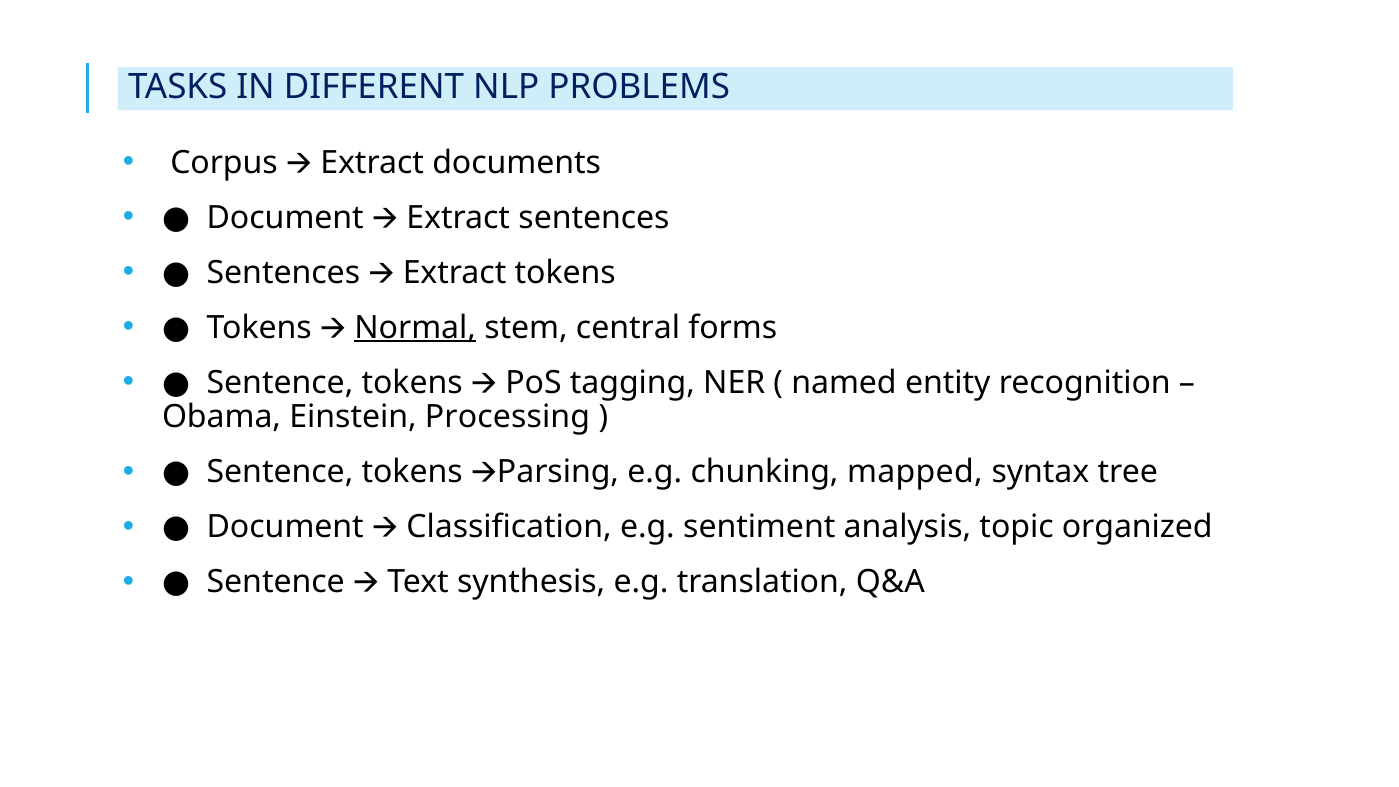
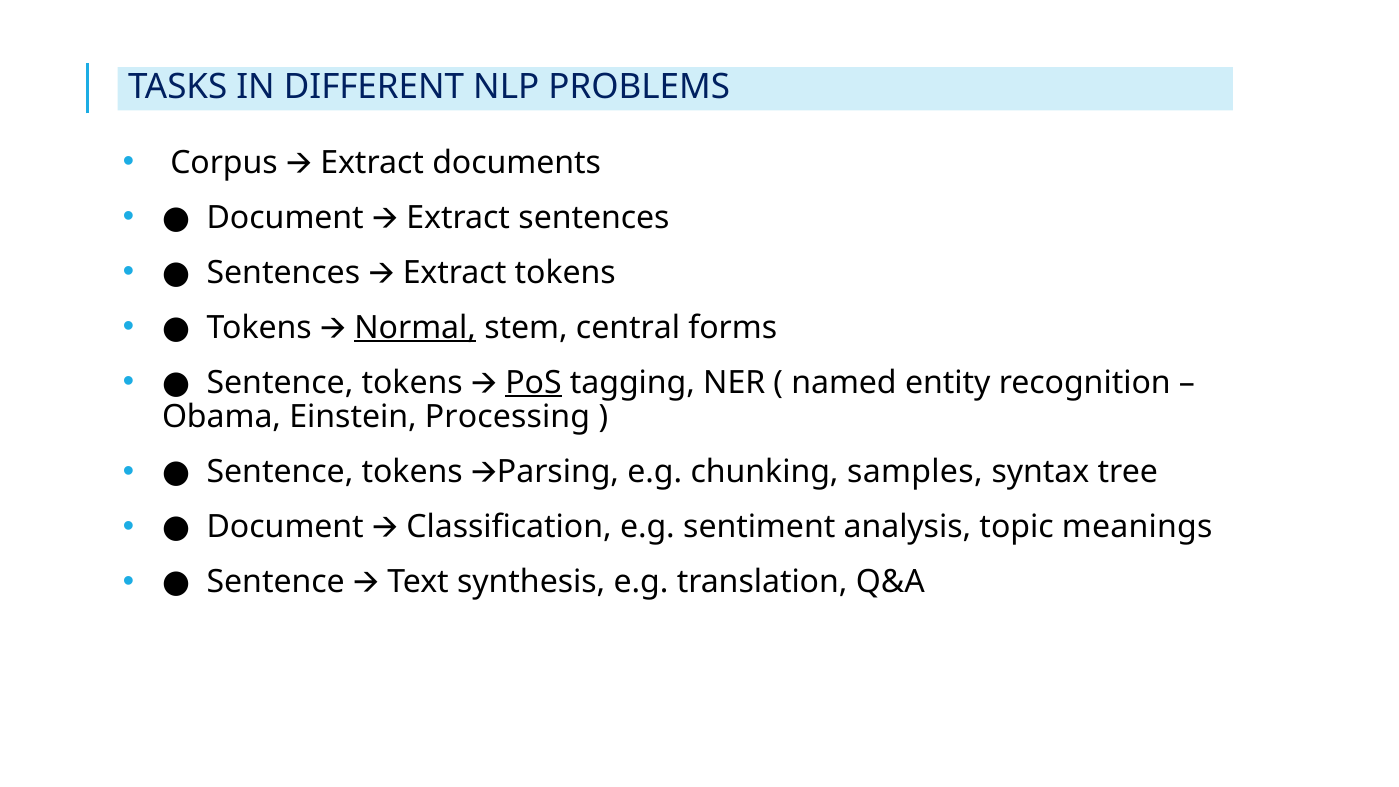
PoS underline: none -> present
mapped: mapped -> samples
organized: organized -> meanings
